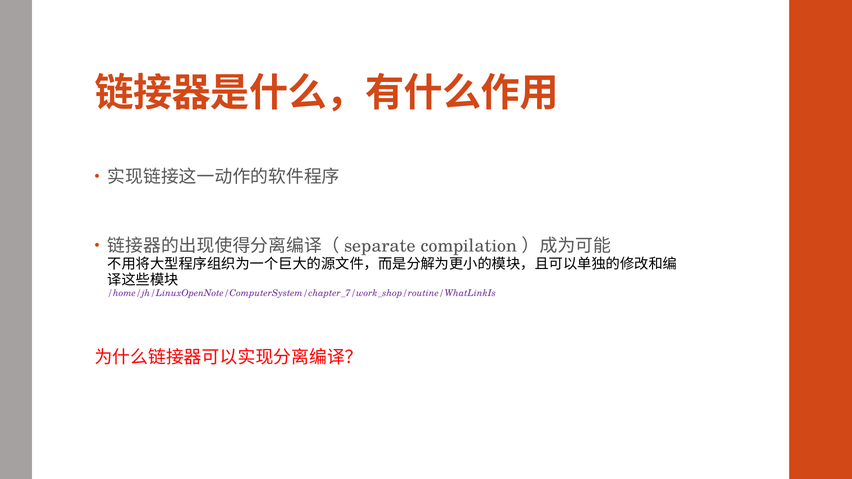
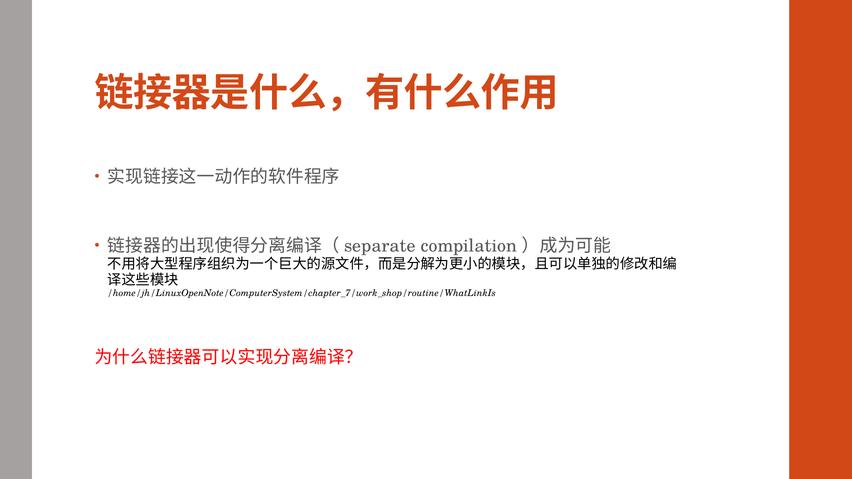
/home/jh/LinuxOpenNote/ComputerSystem/chapter_7/work_shop/routine/WhatLinkIs colour: purple -> black
